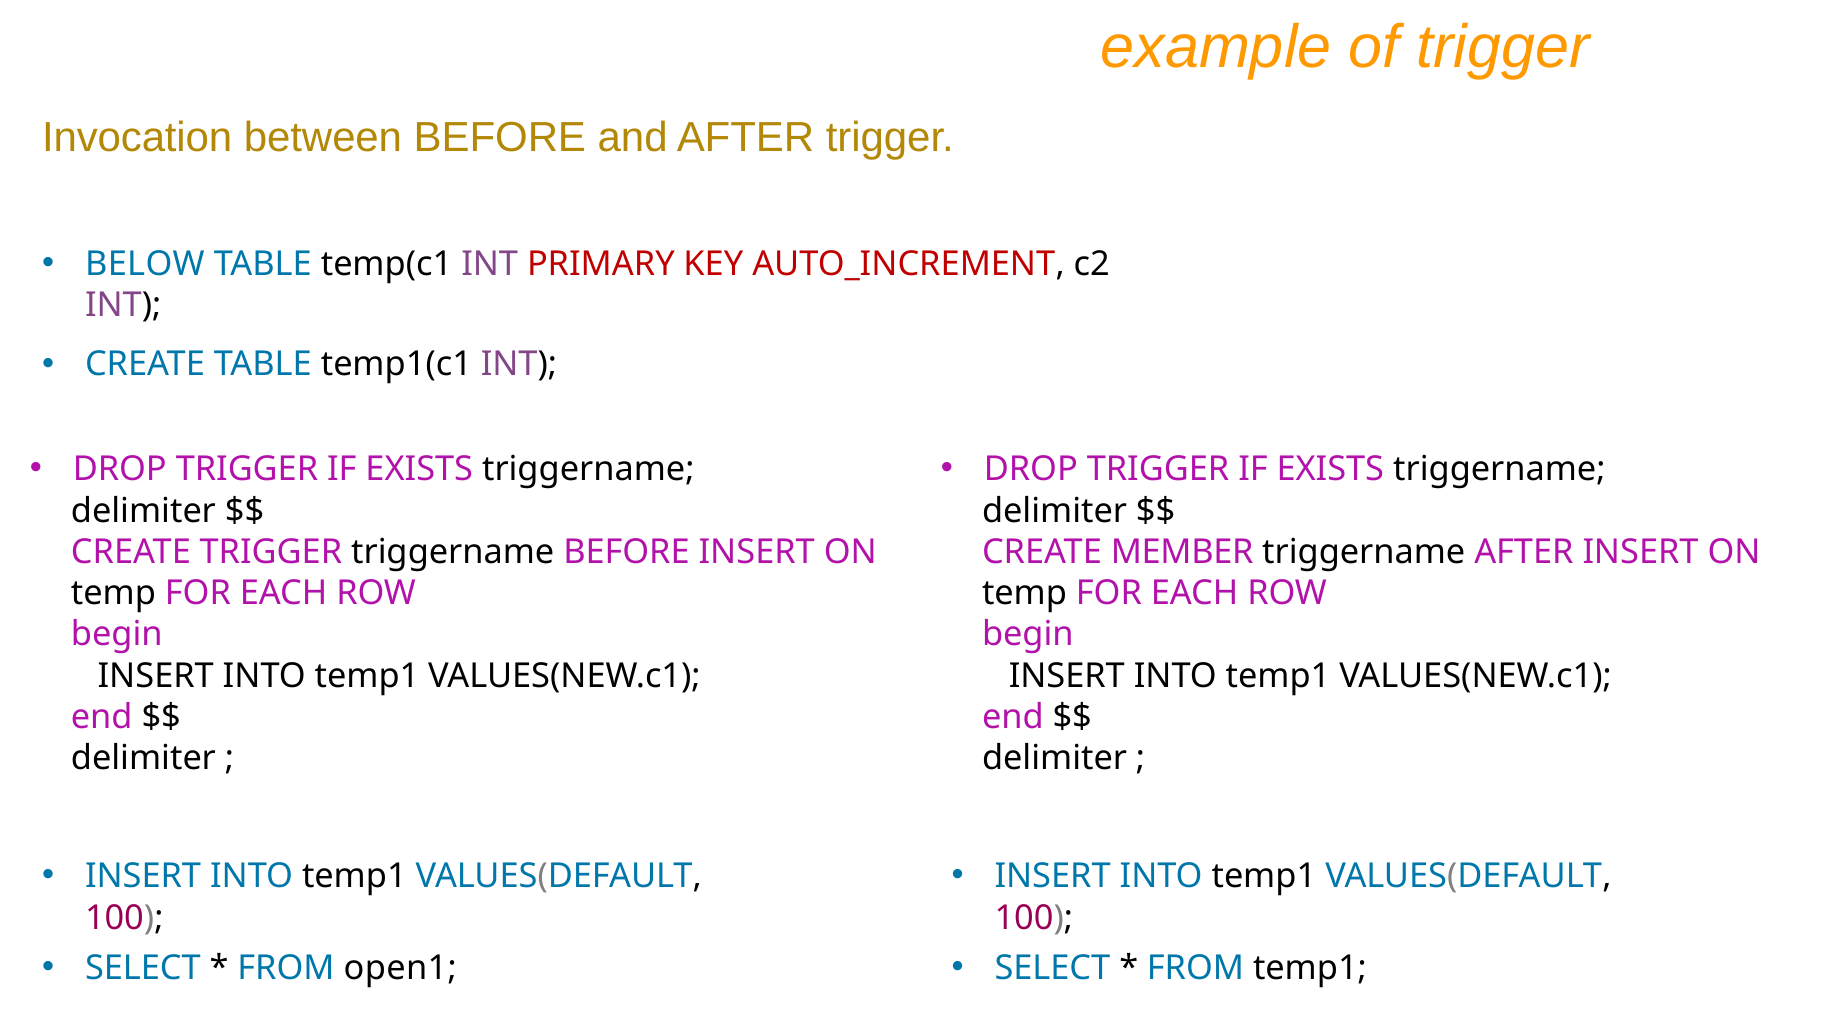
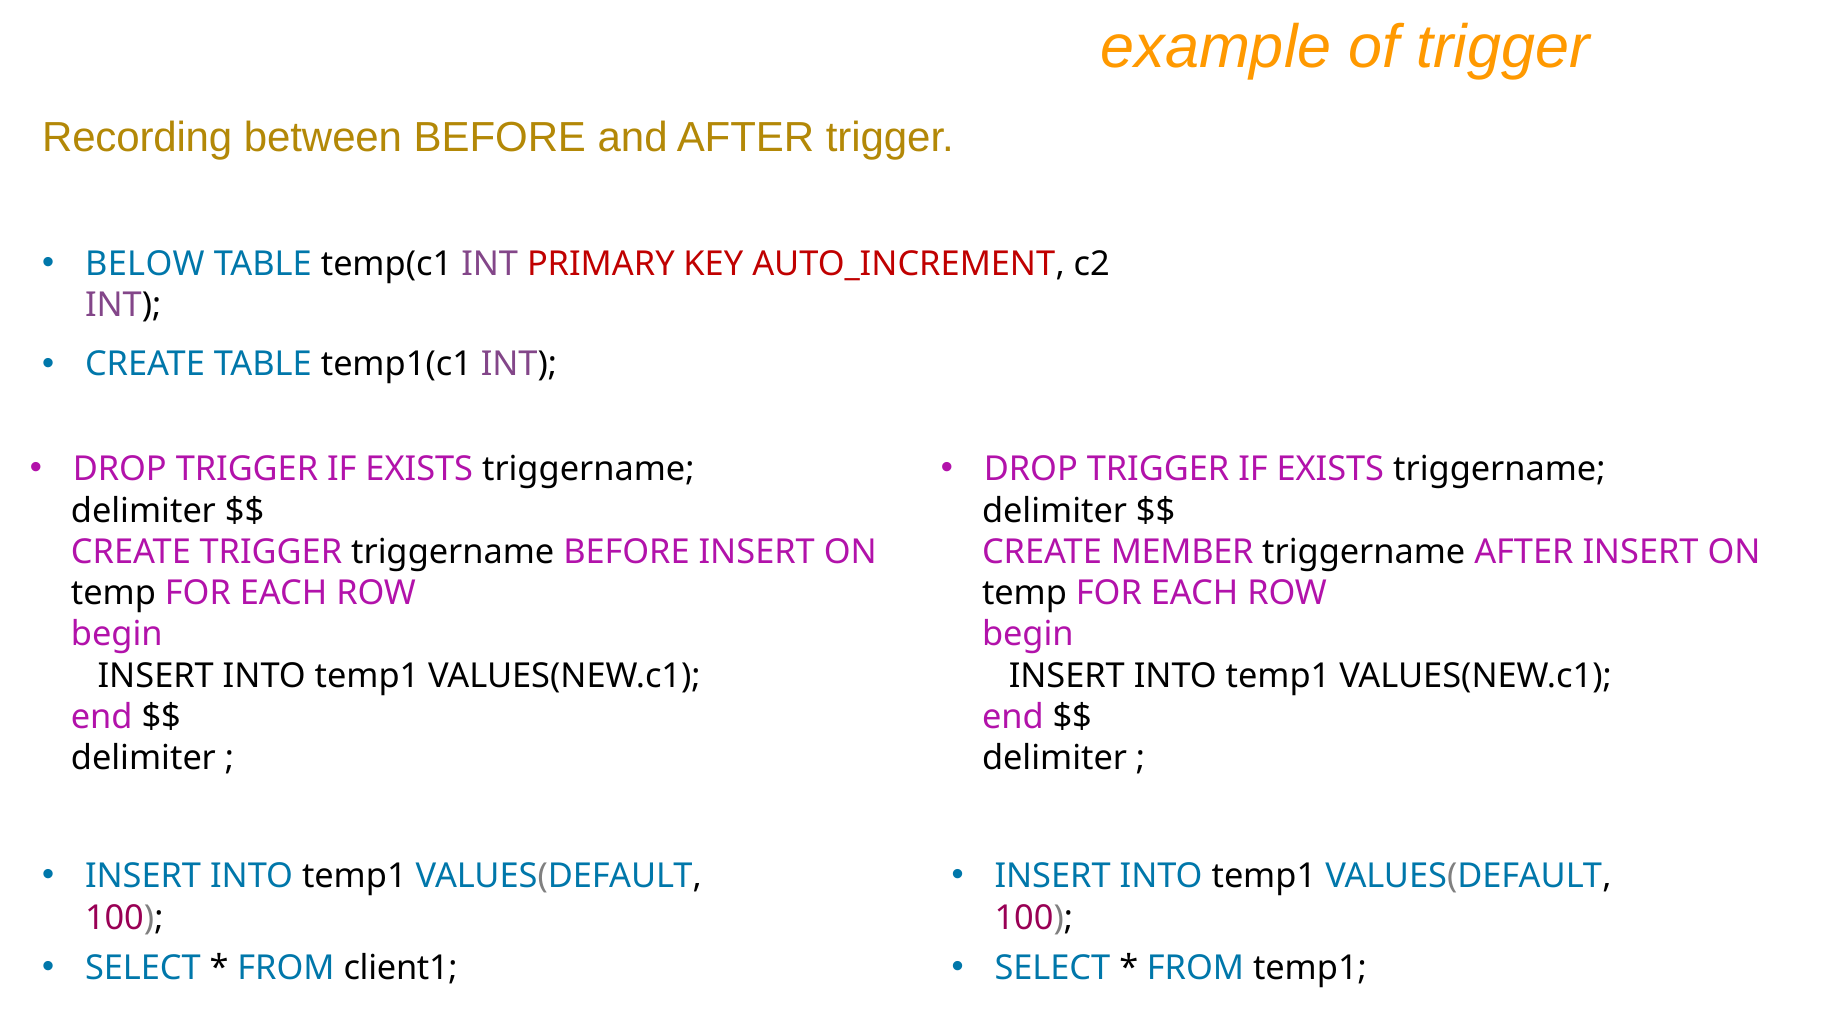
Invocation: Invocation -> Recording
open1: open1 -> client1
